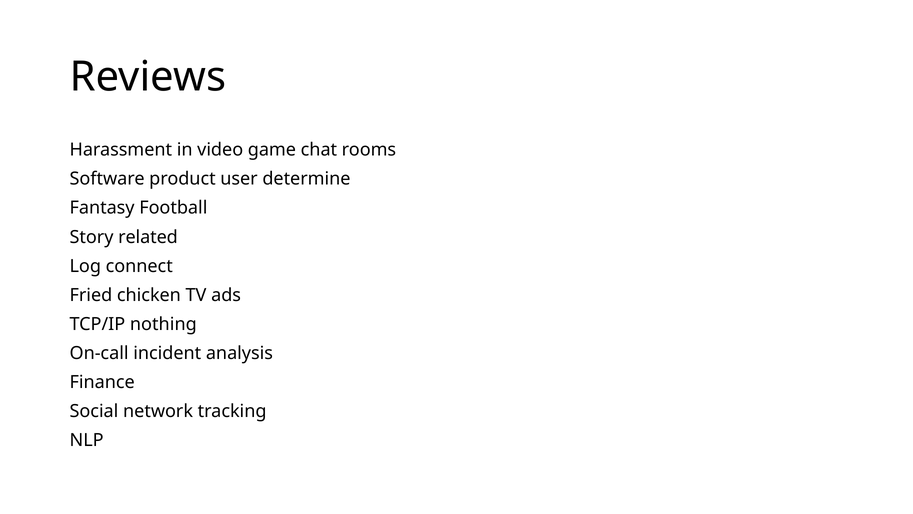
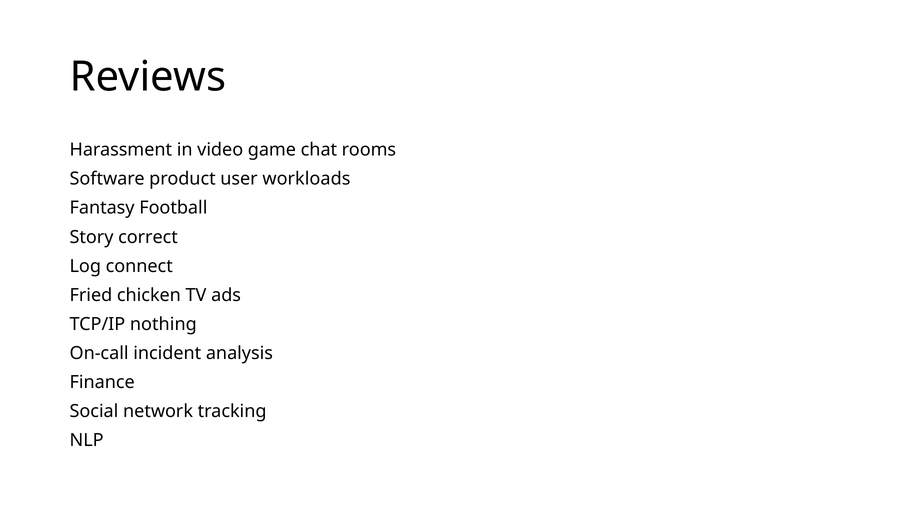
determine: determine -> workloads
related: related -> correct
